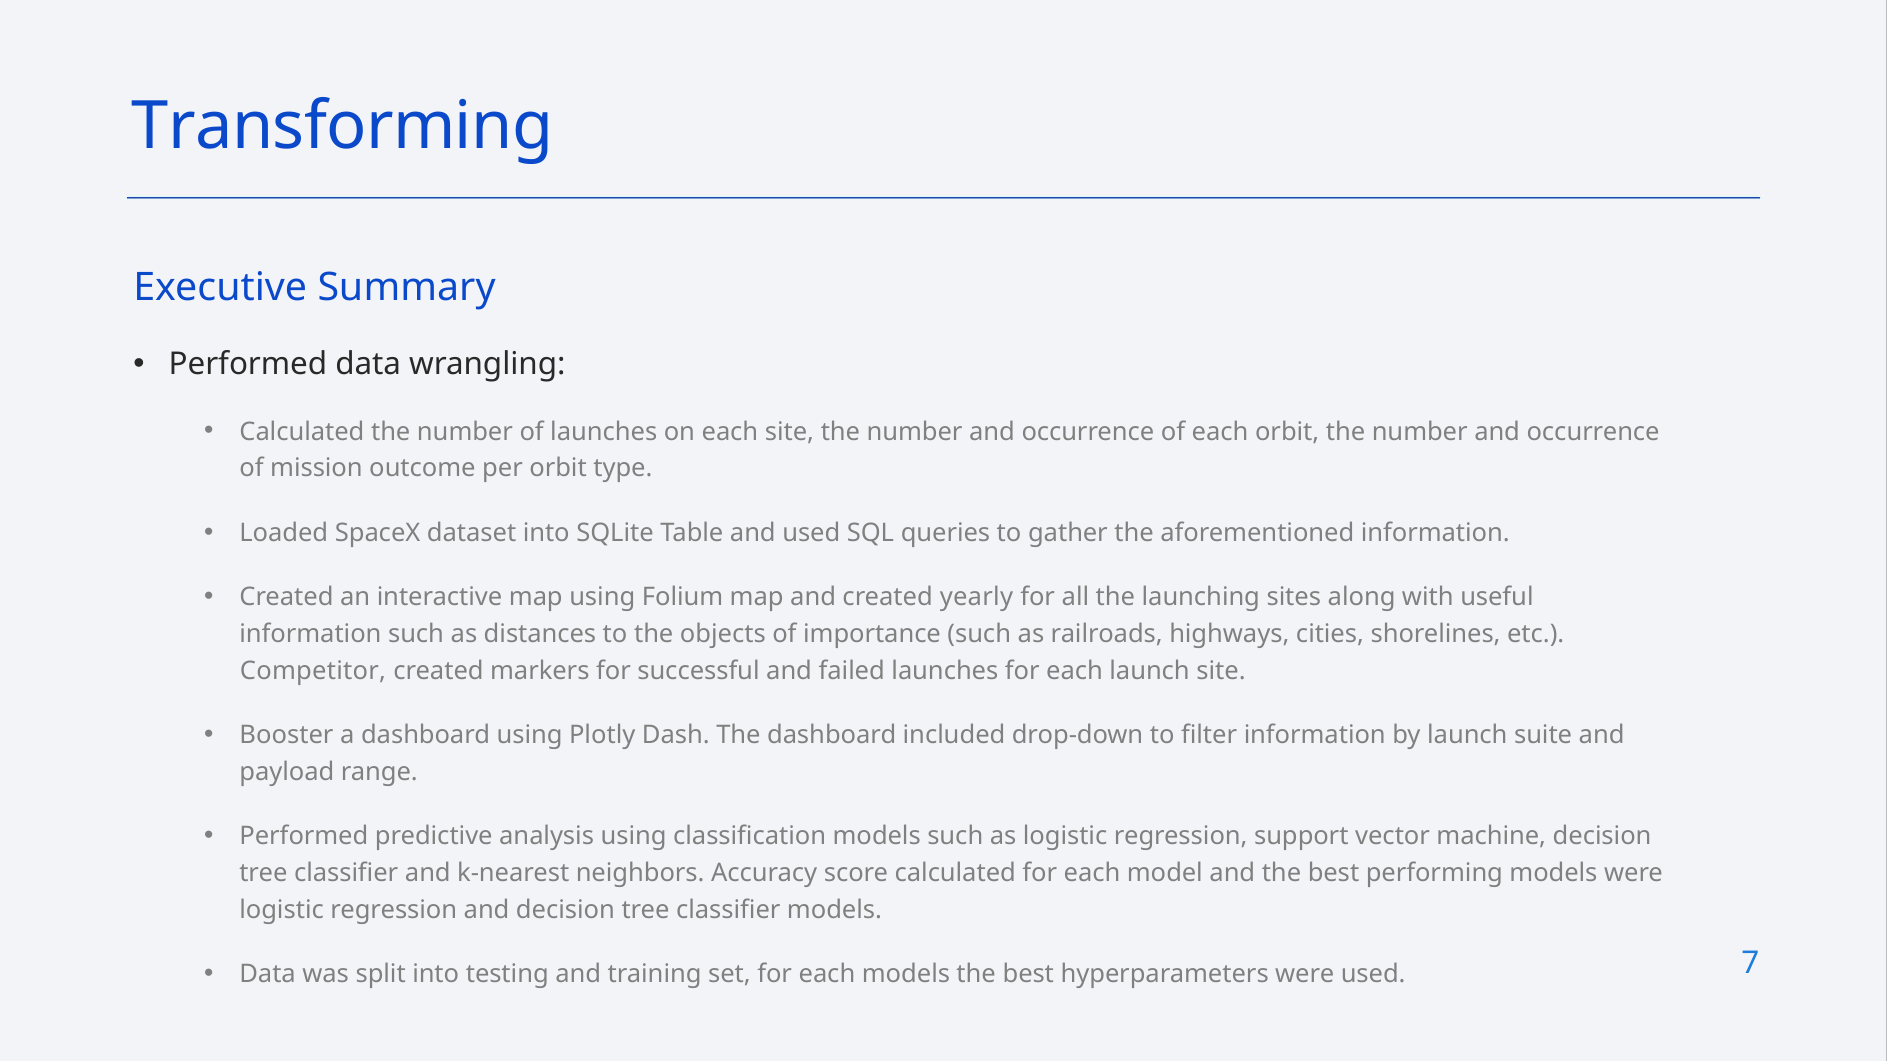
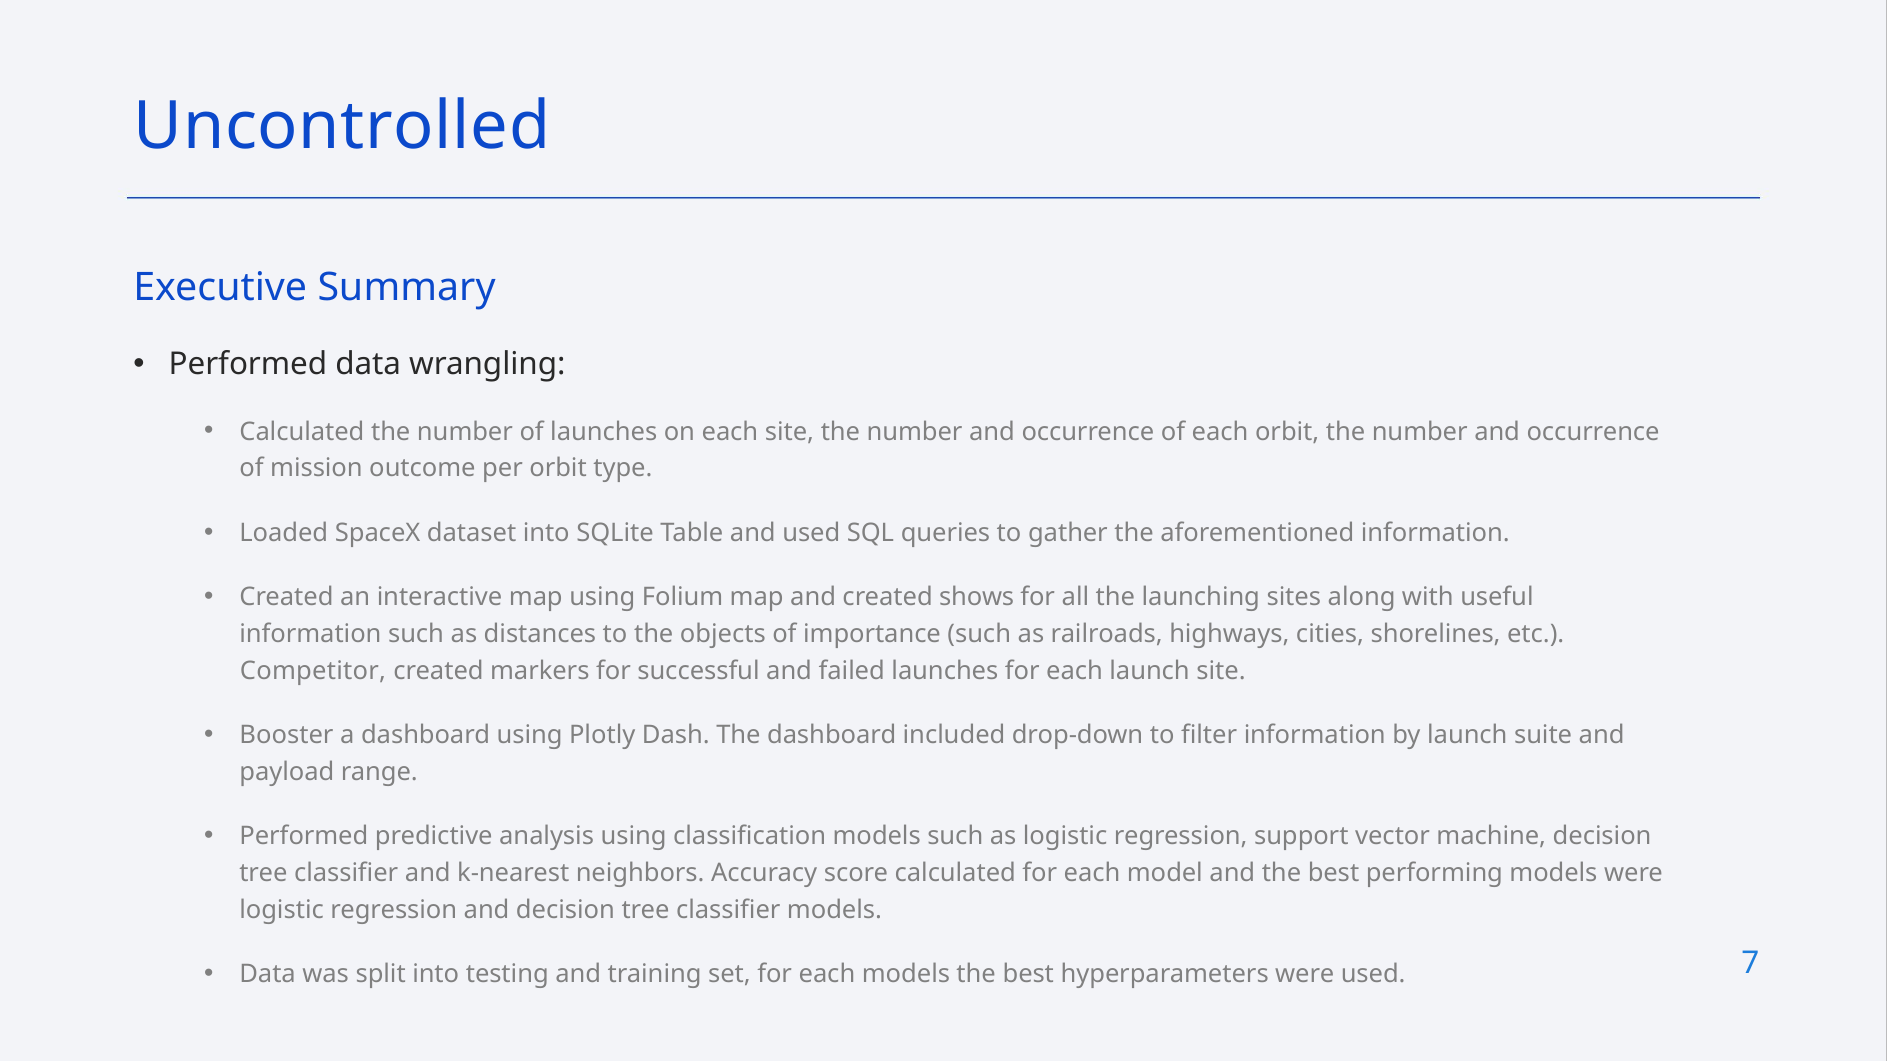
Transforming: Transforming -> Uncontrolled
yearly: yearly -> shows
